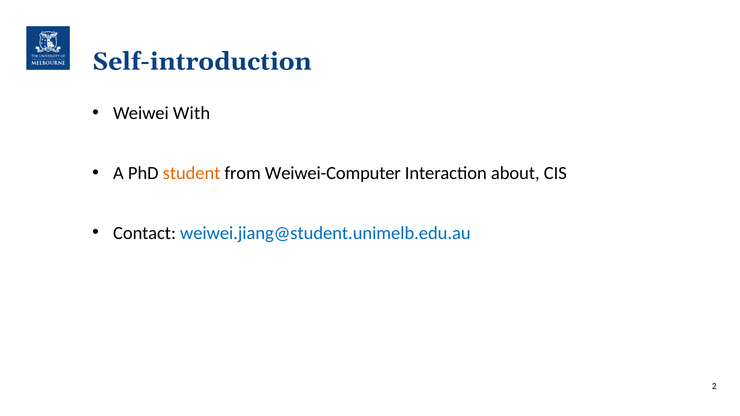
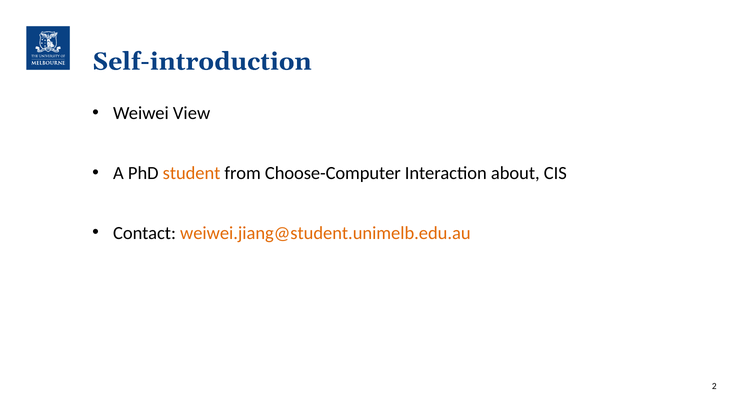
With: With -> View
Weiwei-Computer: Weiwei-Computer -> Choose-Computer
weiwei.jiang@student.unimelb.edu.au colour: blue -> orange
